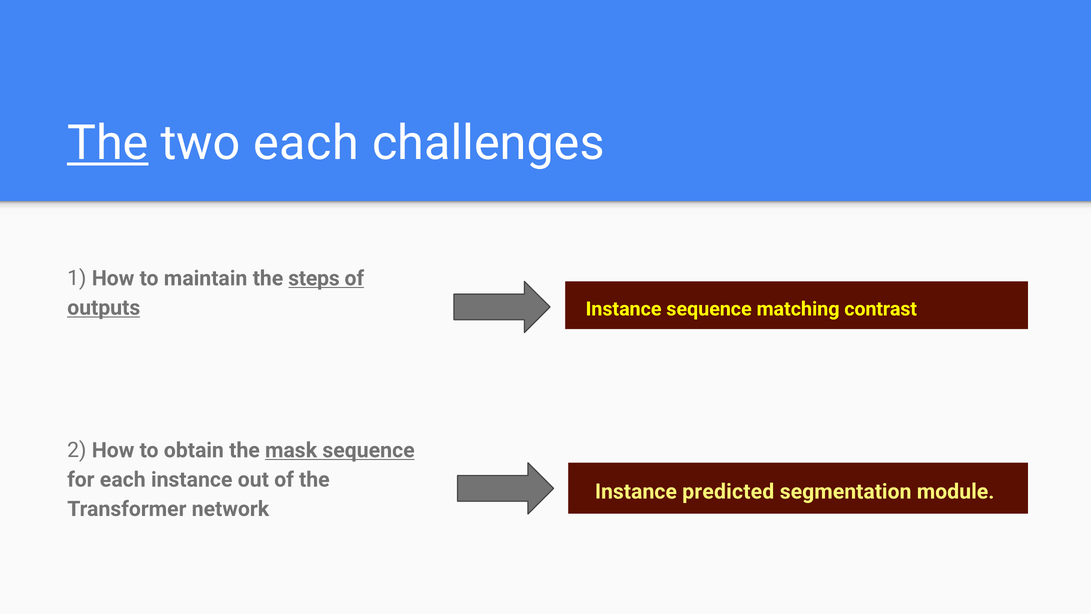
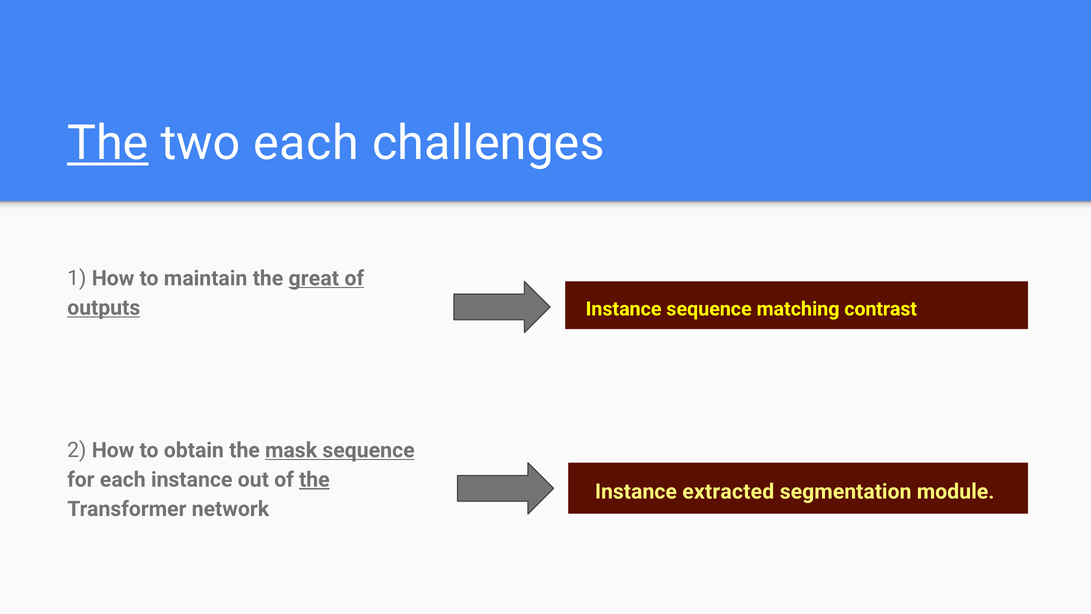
steps: steps -> great
the at (314, 479) underline: none -> present
predicted: predicted -> extracted
